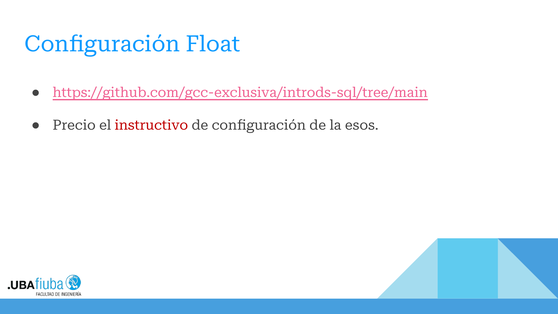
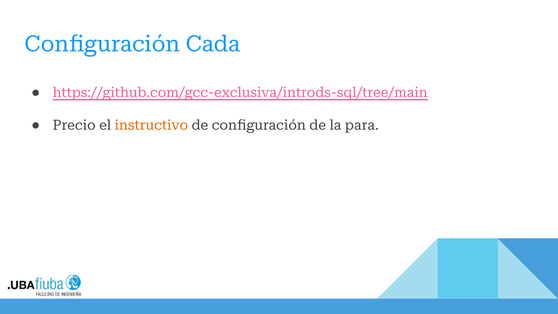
Float: Float -> Cada
instructivo colour: red -> orange
esos: esos -> para
